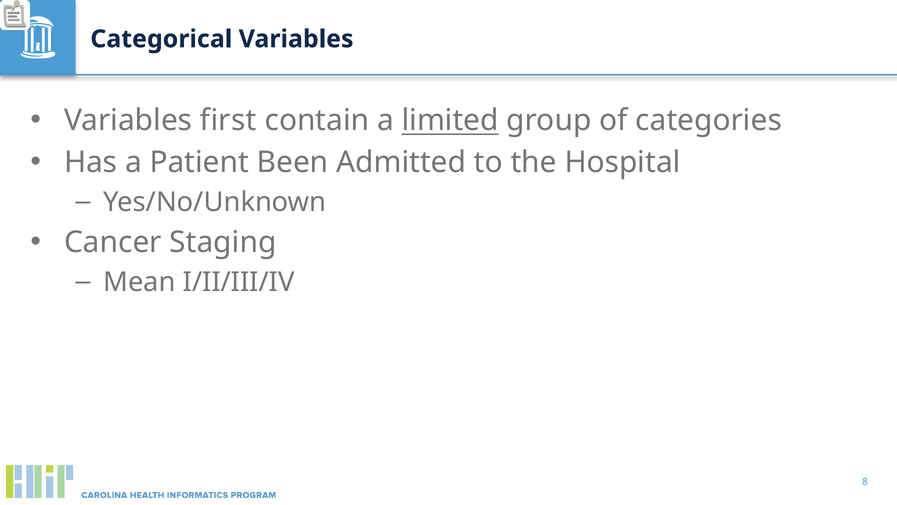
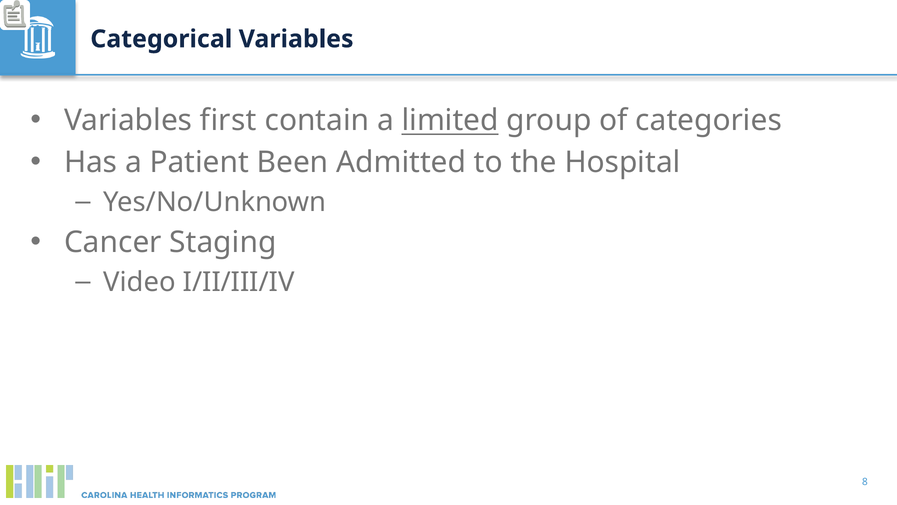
Mean: Mean -> Video
